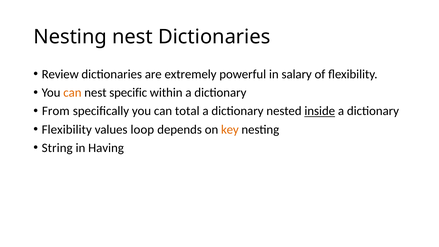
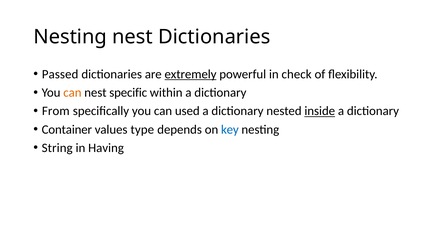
Review: Review -> Passed
extremely underline: none -> present
salary: salary -> check
total: total -> used
Flexibility at (67, 129): Flexibility -> Container
loop: loop -> type
key colour: orange -> blue
